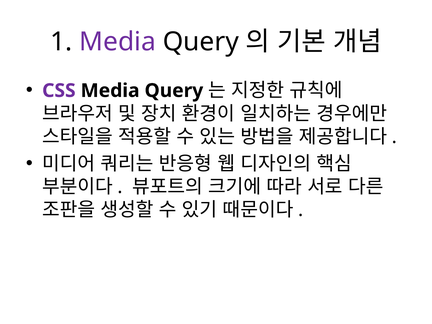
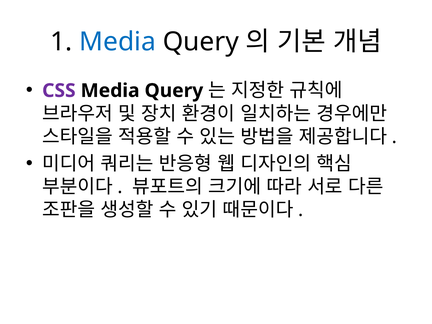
Media at (118, 42) colour: purple -> blue
